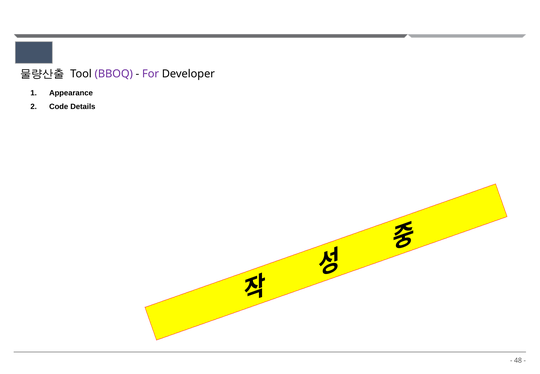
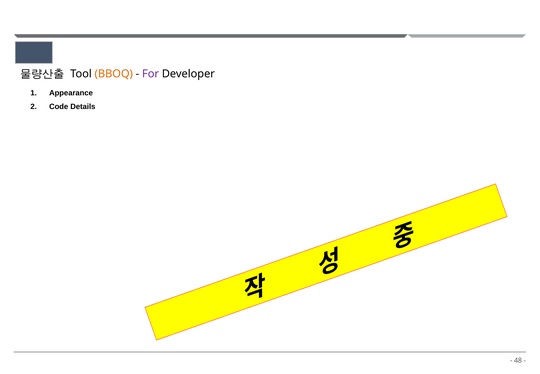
BBOQ colour: purple -> orange
